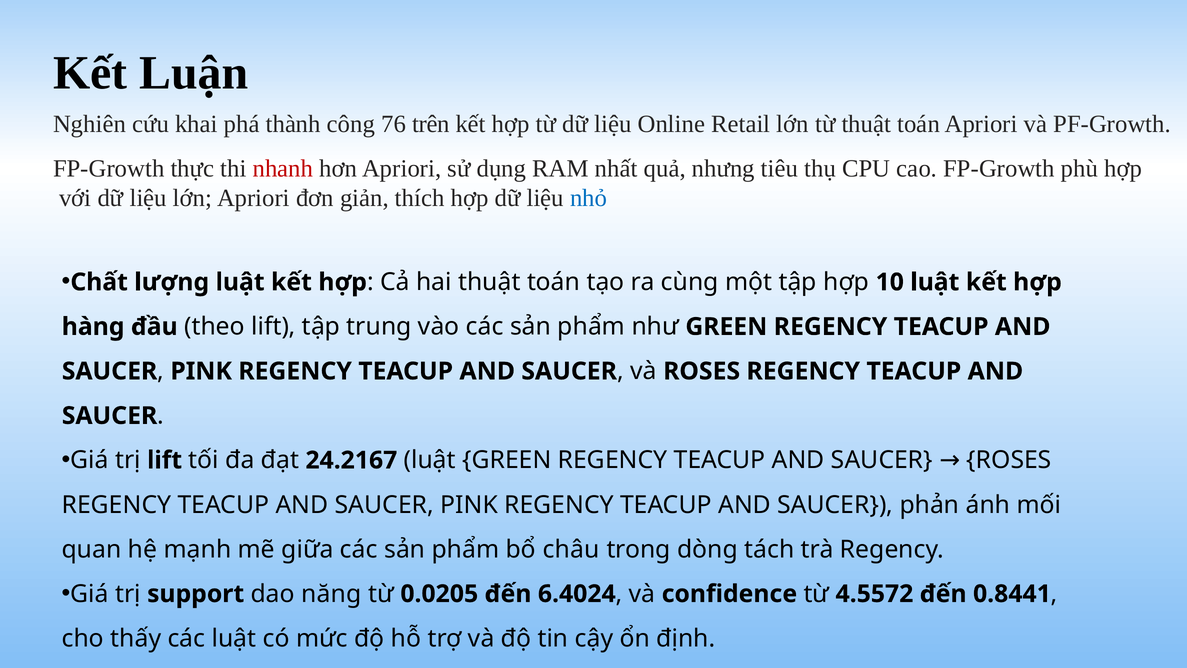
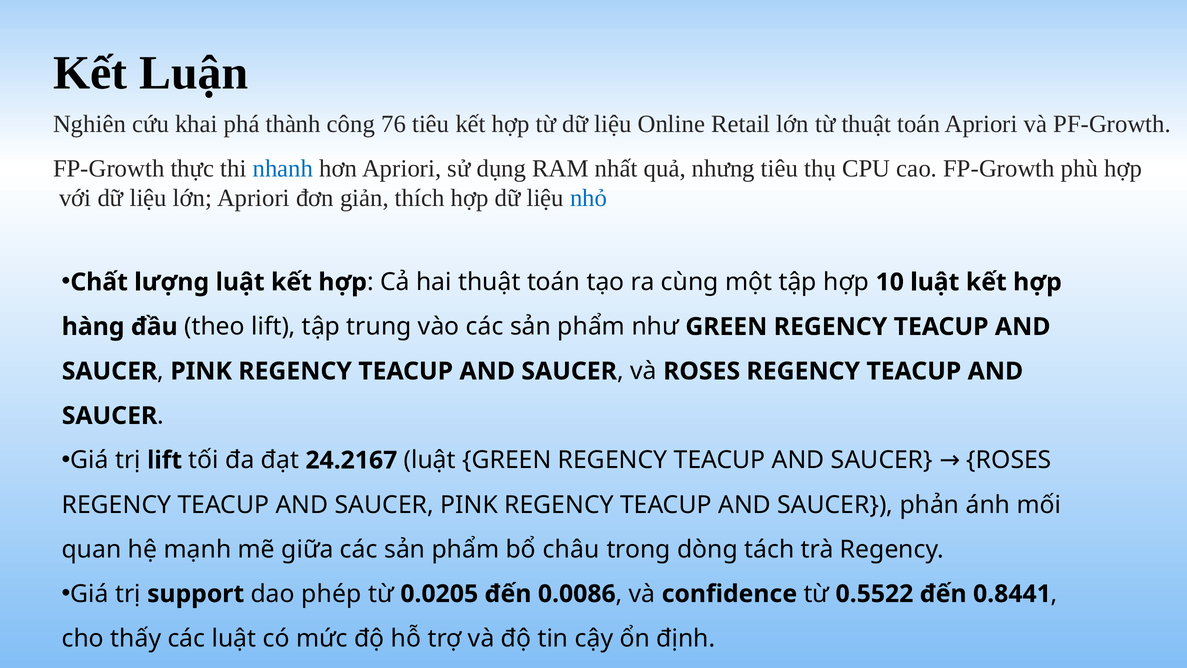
76 trên: trên -> tiêu
nhanh colour: red -> blue
năng: năng -> phép
6.4024: 6.4024 -> 0.0086
4.5572: 4.5572 -> 0.5522
